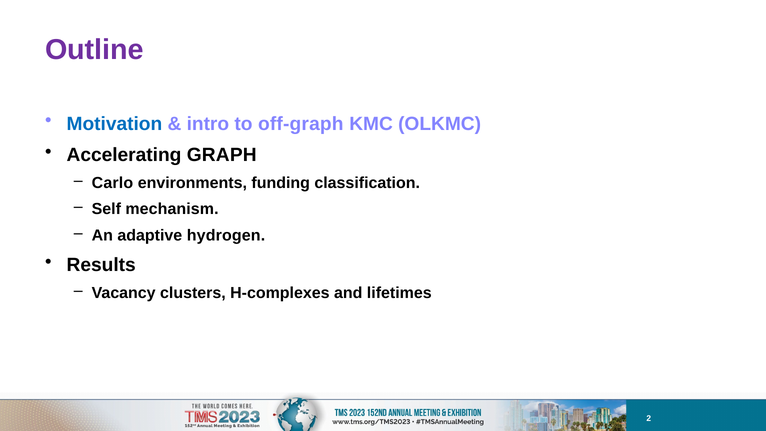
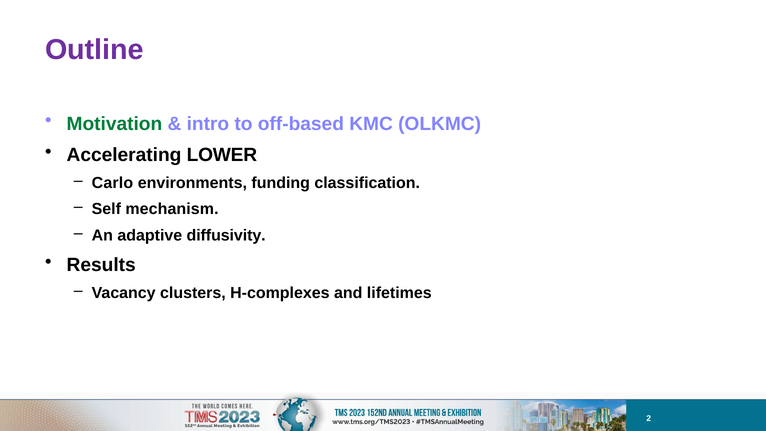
Motivation colour: blue -> green
off-graph: off-graph -> off-based
GRAPH: GRAPH -> LOWER
hydrogen: hydrogen -> diffusivity
